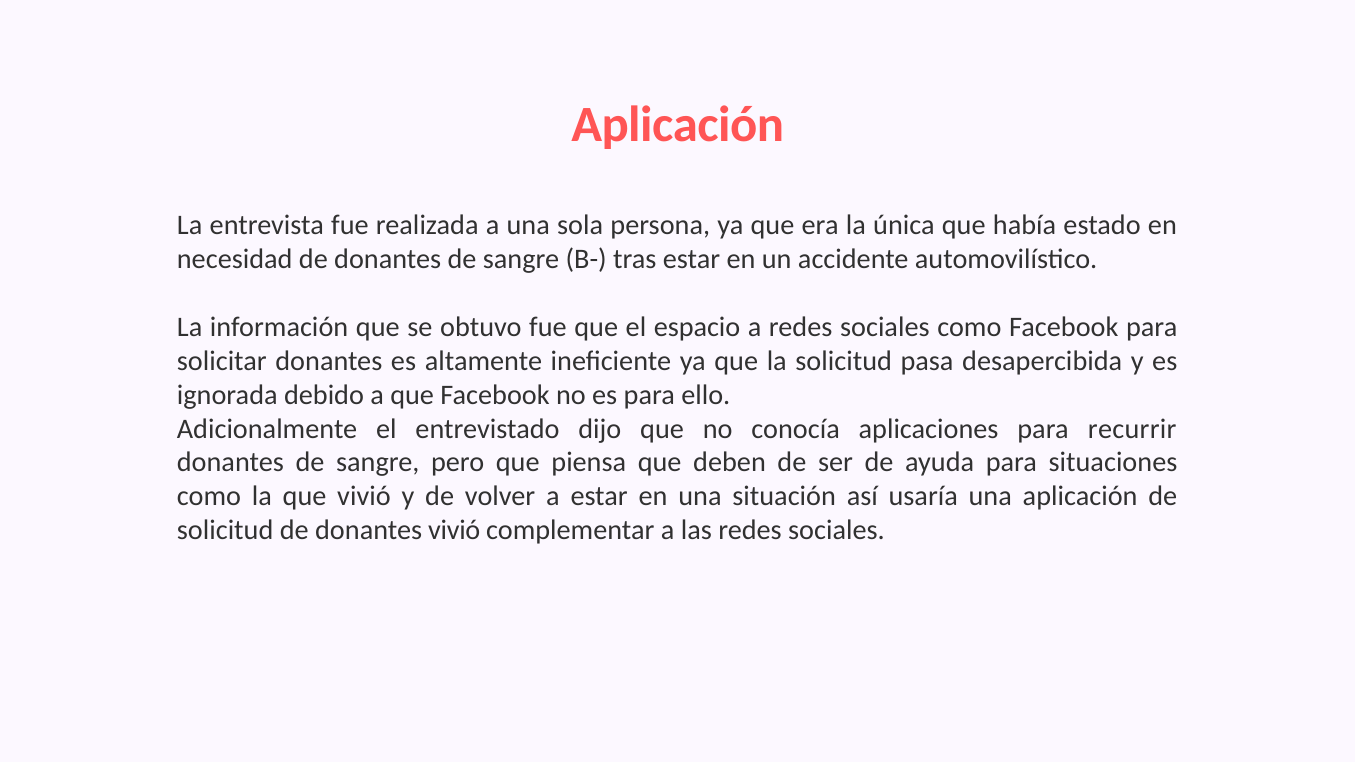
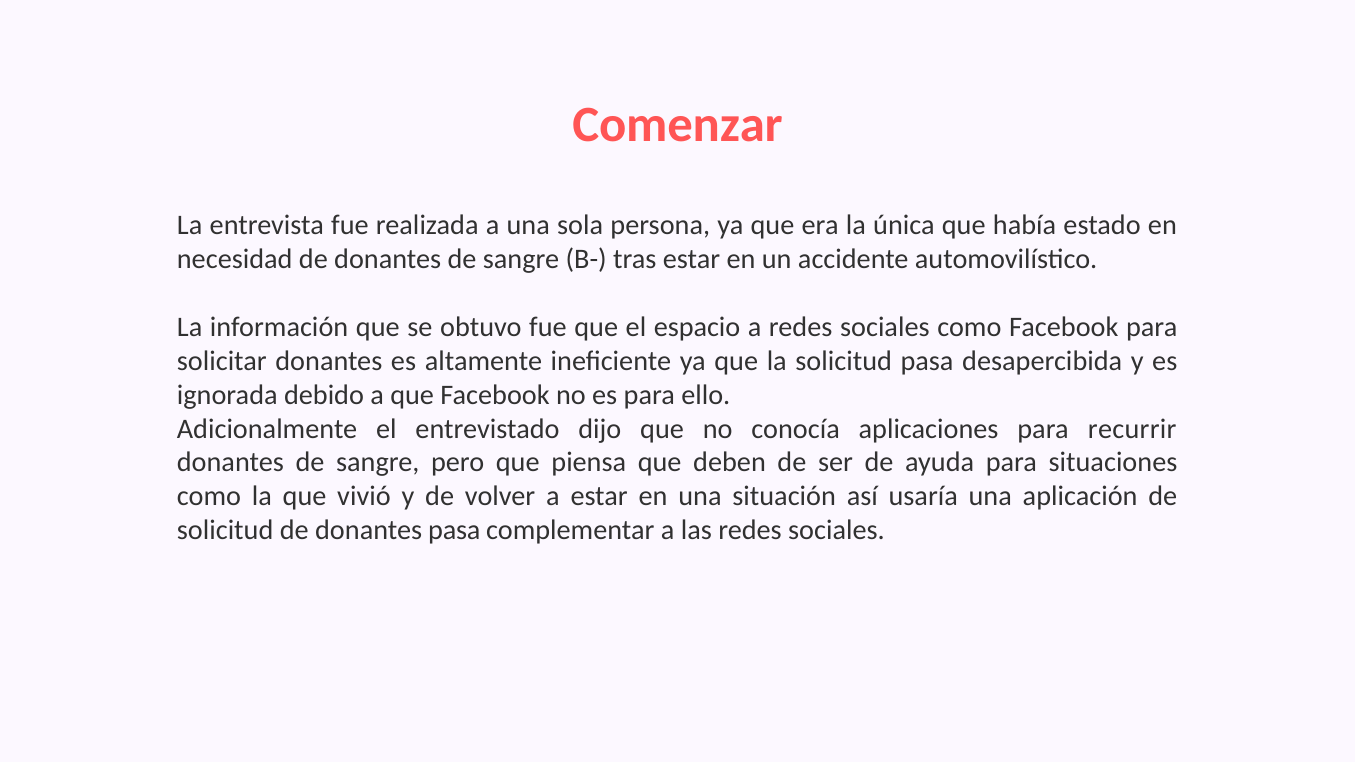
Aplicación at (678, 125): Aplicación -> Comenzar
donantes vivió: vivió -> pasa
